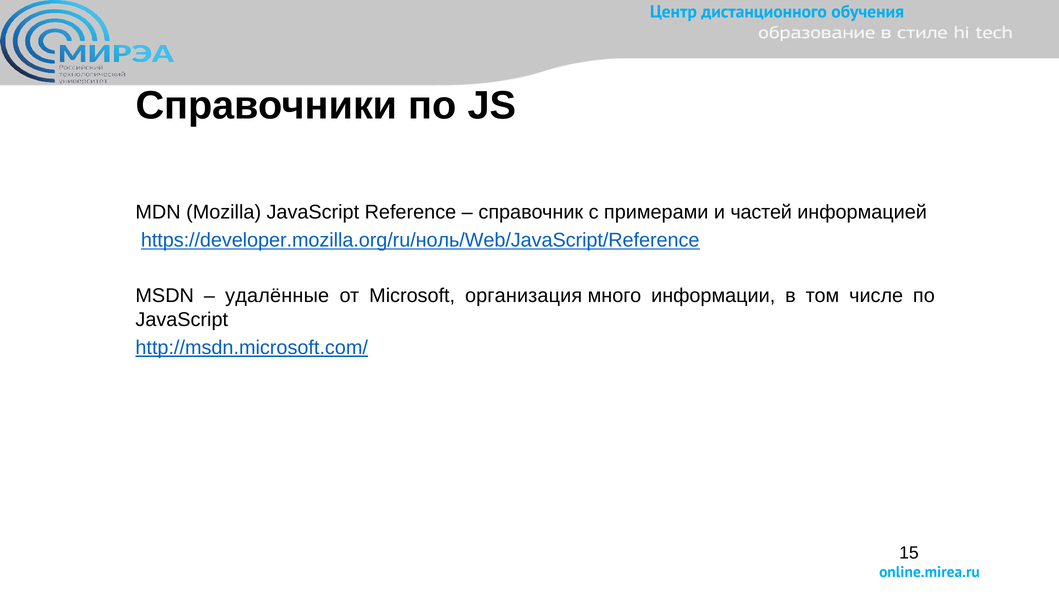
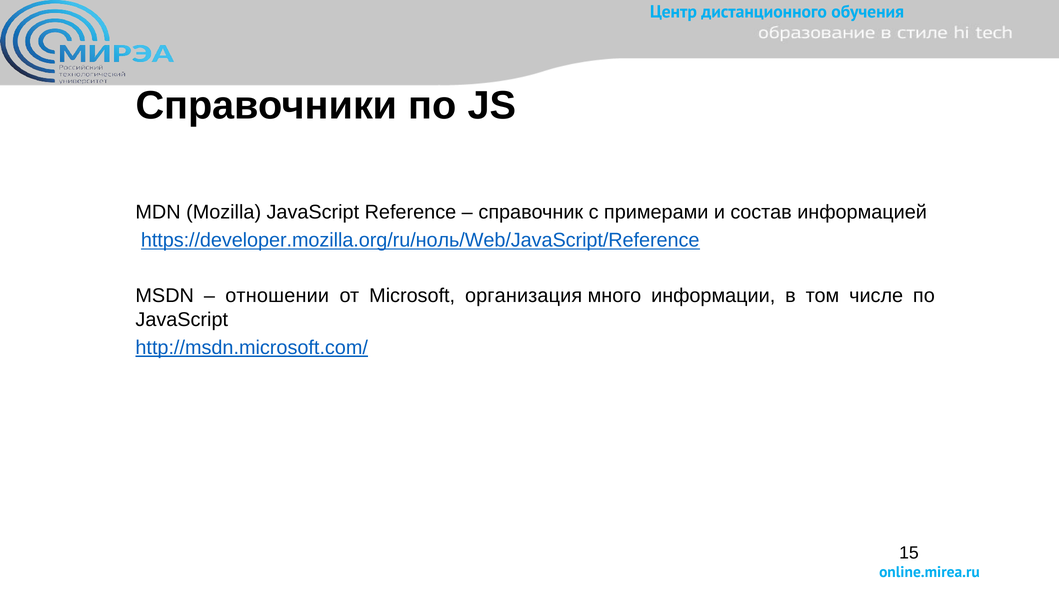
частей: частей -> состав
удалённые: удалённые -> отношении
